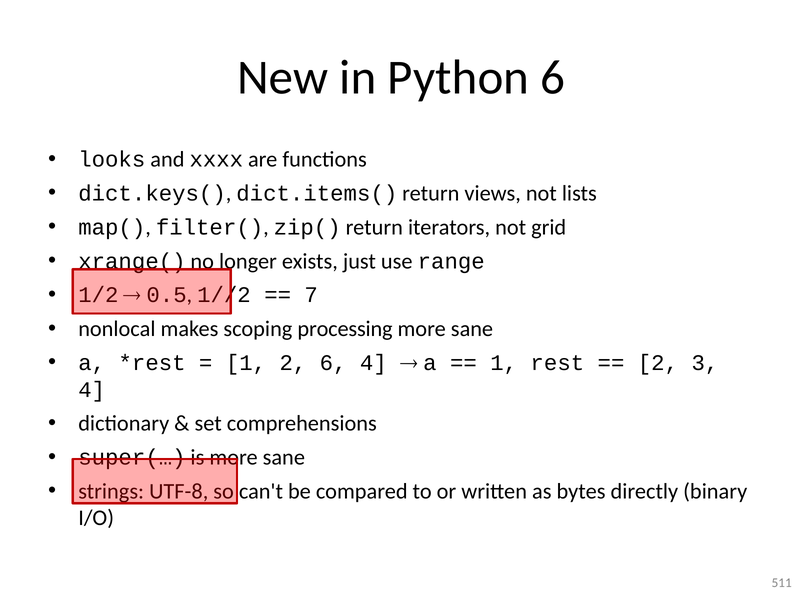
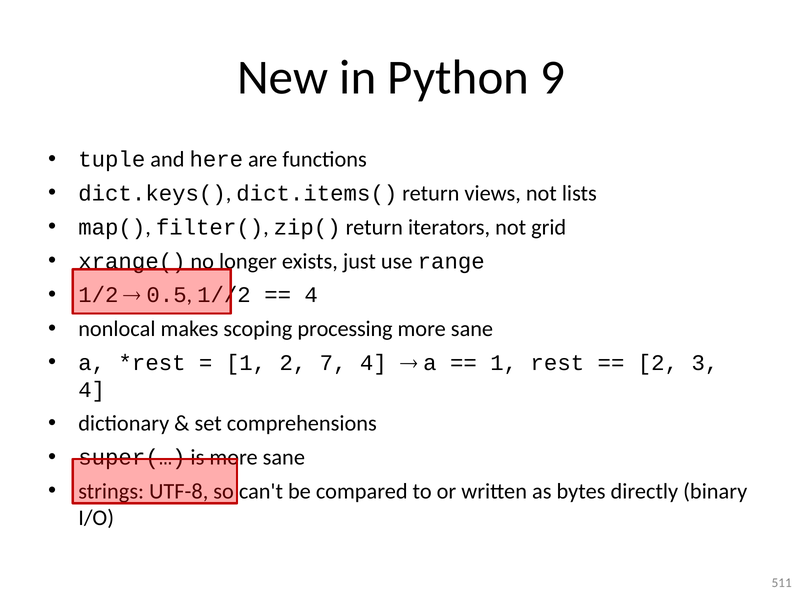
Python 6: 6 -> 9
looks: looks -> tuple
xxxx: xxxx -> here
7 at (311, 295): 7 -> 4
2 6: 6 -> 7
